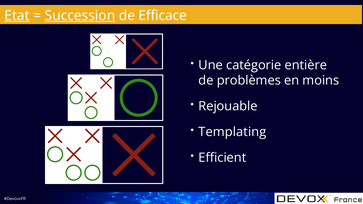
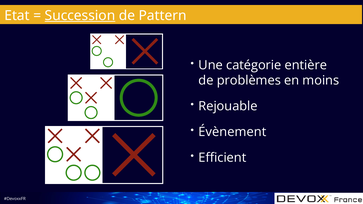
Etat underline: present -> none
Efficace: Efficace -> Pattern
Templating: Templating -> Évènement
